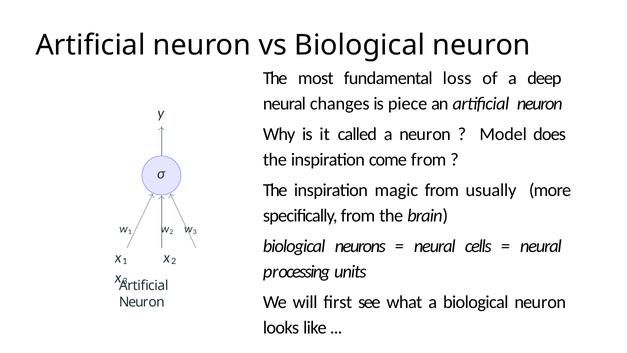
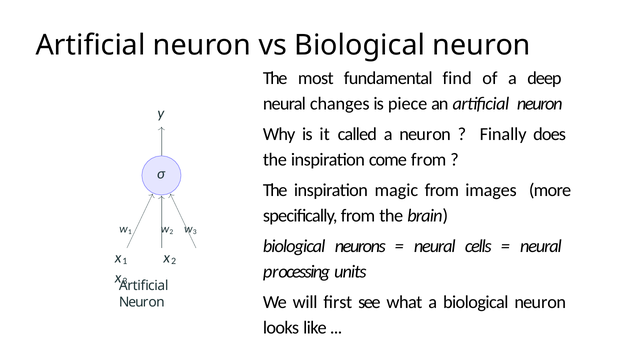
loss: loss -> find
Model: Model -> Finally
usually: usually -> images
